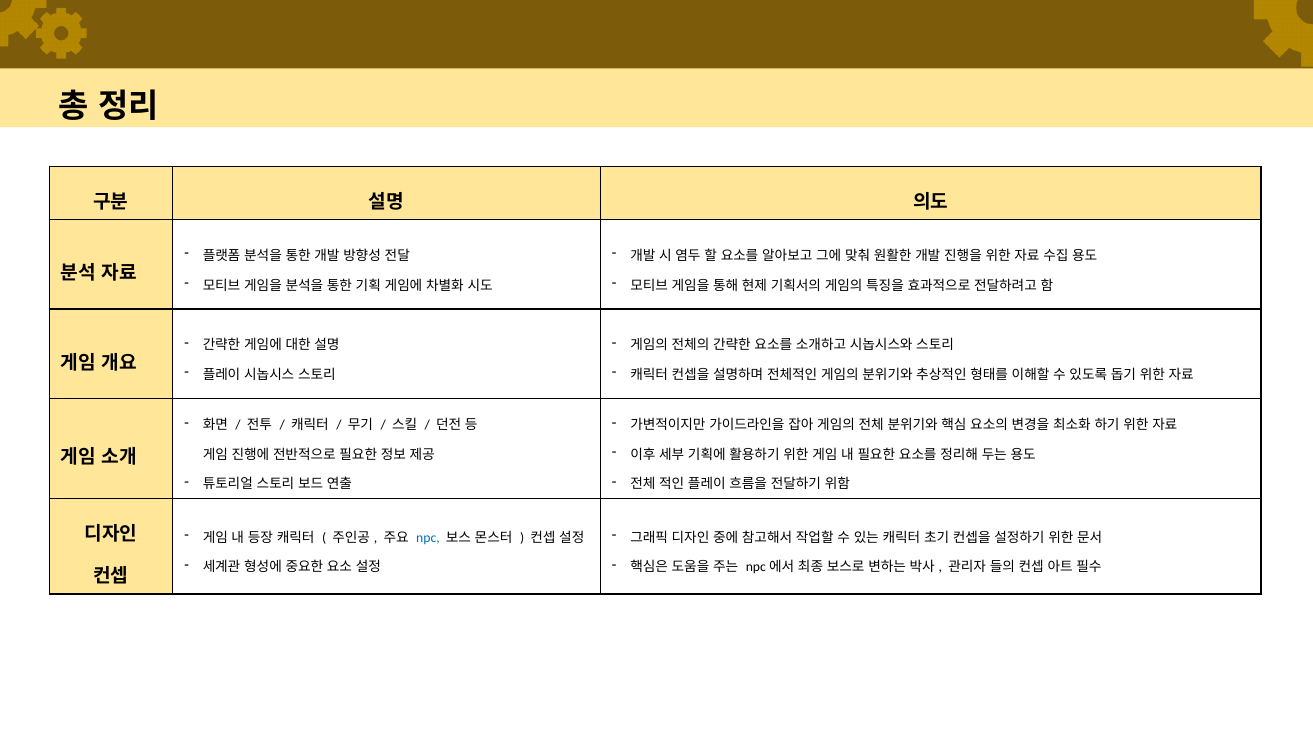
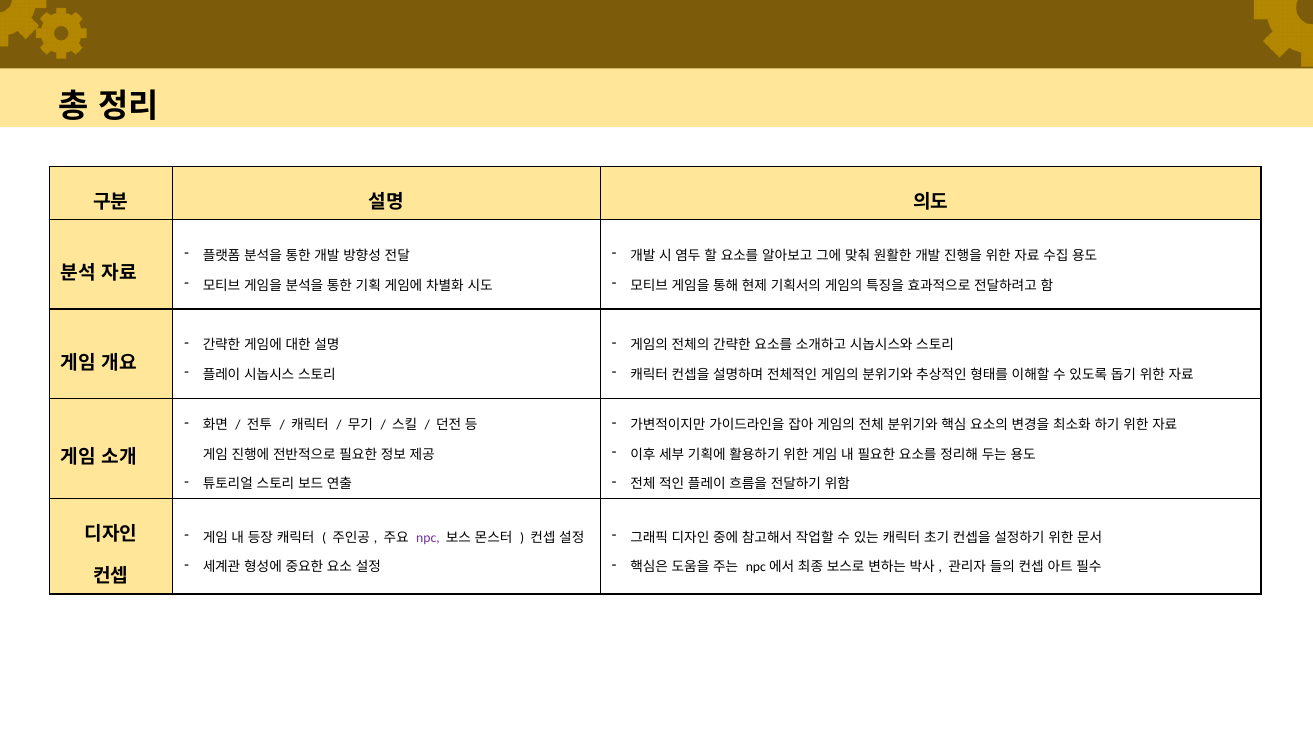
npc colour: blue -> purple
